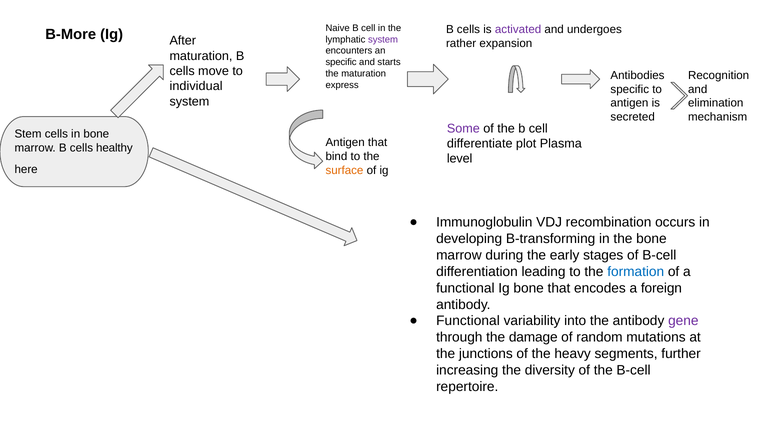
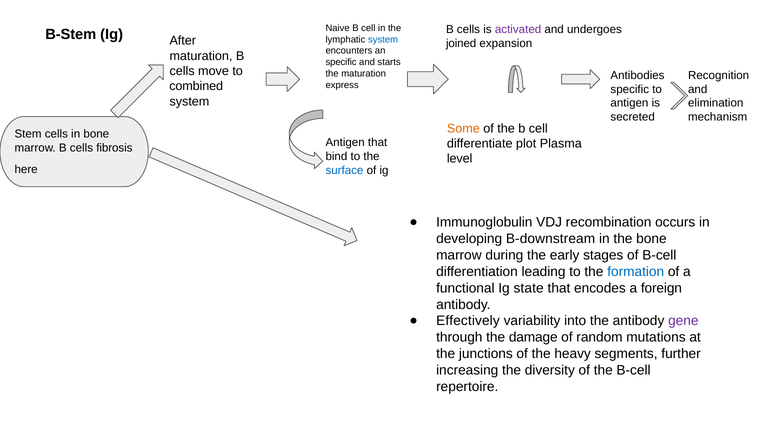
B-More: B-More -> B-Stem
system at (383, 39) colour: purple -> blue
rather: rather -> joined
individual: individual -> combined
Some colour: purple -> orange
healthy: healthy -> fibrosis
surface colour: orange -> blue
B-transforming: B-transforming -> B-downstream
Ig bone: bone -> state
Functional at (468, 321): Functional -> Effectively
